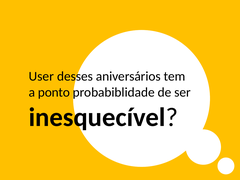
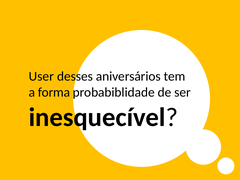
ponto: ponto -> forma
